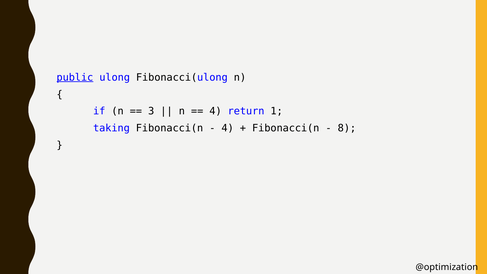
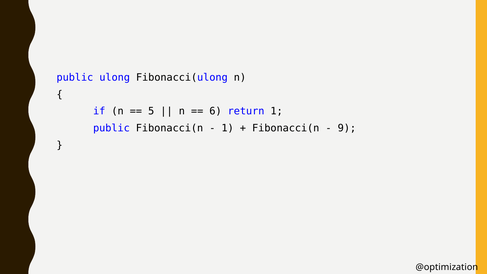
public at (75, 77) underline: present -> none
3: 3 -> 5
4 at (216, 111): 4 -> 6
taking at (111, 128): taking -> public
4 at (228, 128): 4 -> 1
8: 8 -> 9
